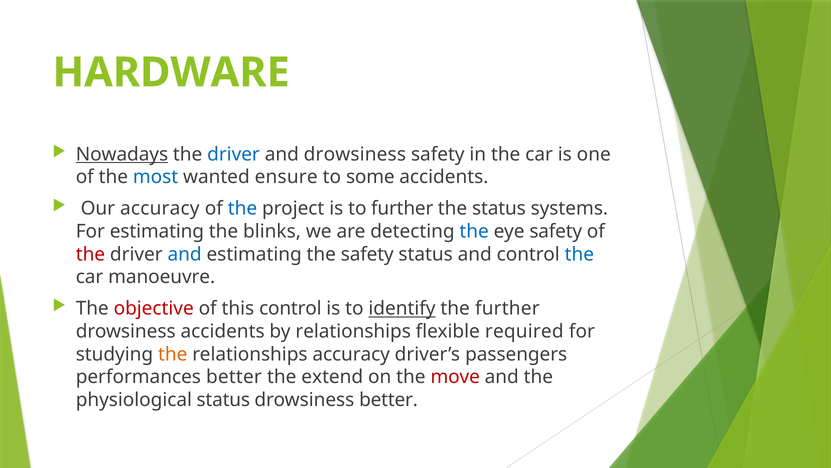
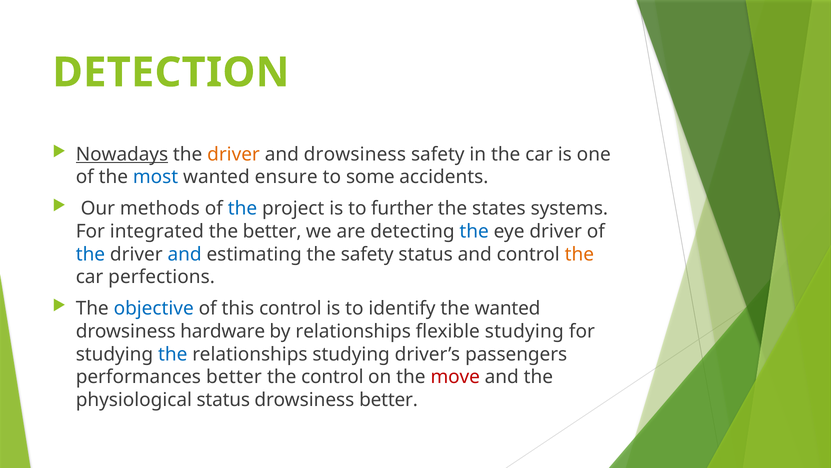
HARDWARE: HARDWARE -> DETECTION
driver at (234, 154) colour: blue -> orange
Our accuracy: accuracy -> methods
the status: status -> states
For estimating: estimating -> integrated
the blinks: blinks -> better
eye safety: safety -> driver
the at (90, 254) colour: red -> blue
the at (579, 254) colour: blue -> orange
manoeuvre: manoeuvre -> perfections
objective colour: red -> blue
identify underline: present -> none
the further: further -> wanted
drowsiness accidents: accidents -> hardware
flexible required: required -> studying
the at (173, 354) colour: orange -> blue
relationships accuracy: accuracy -> studying
the extend: extend -> control
